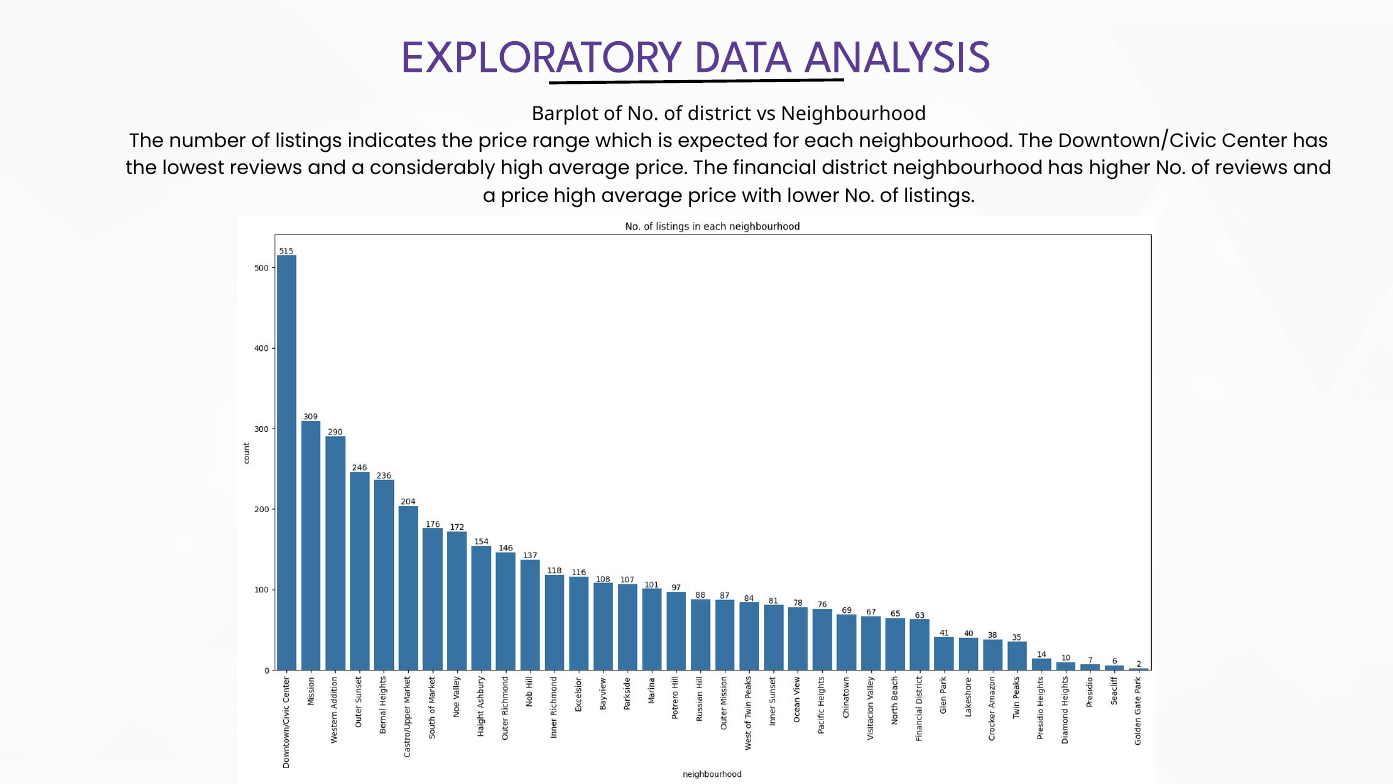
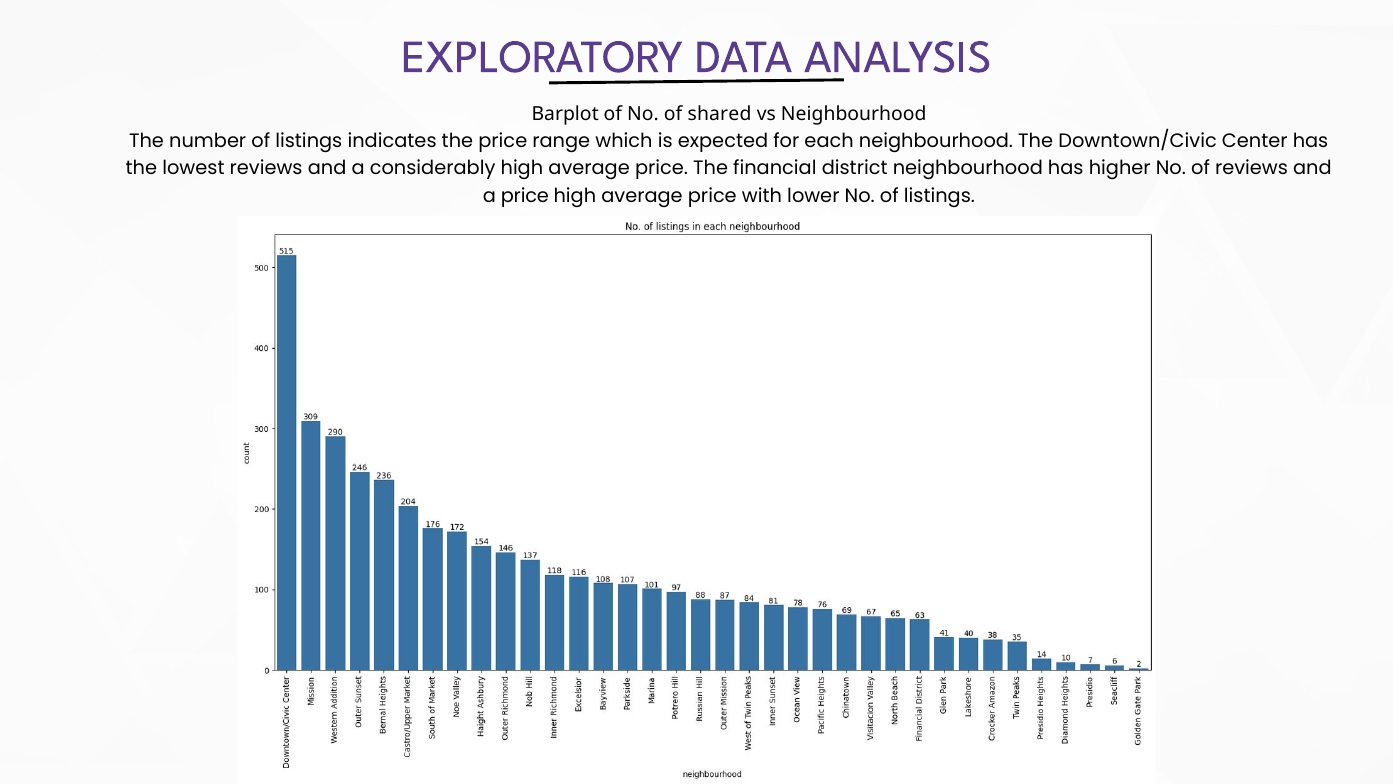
of district: district -> shared
